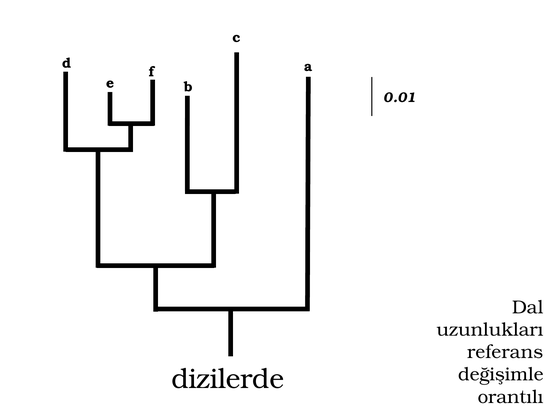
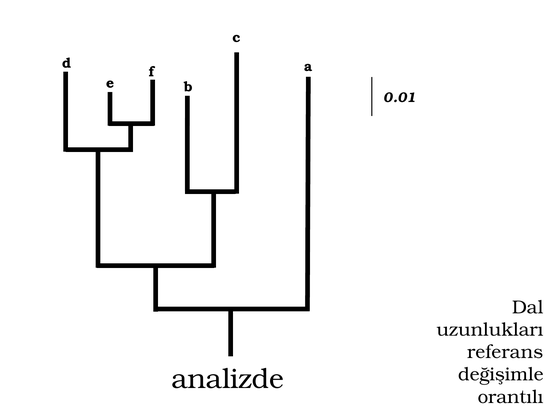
dizilerde: dizilerde -> analizde
